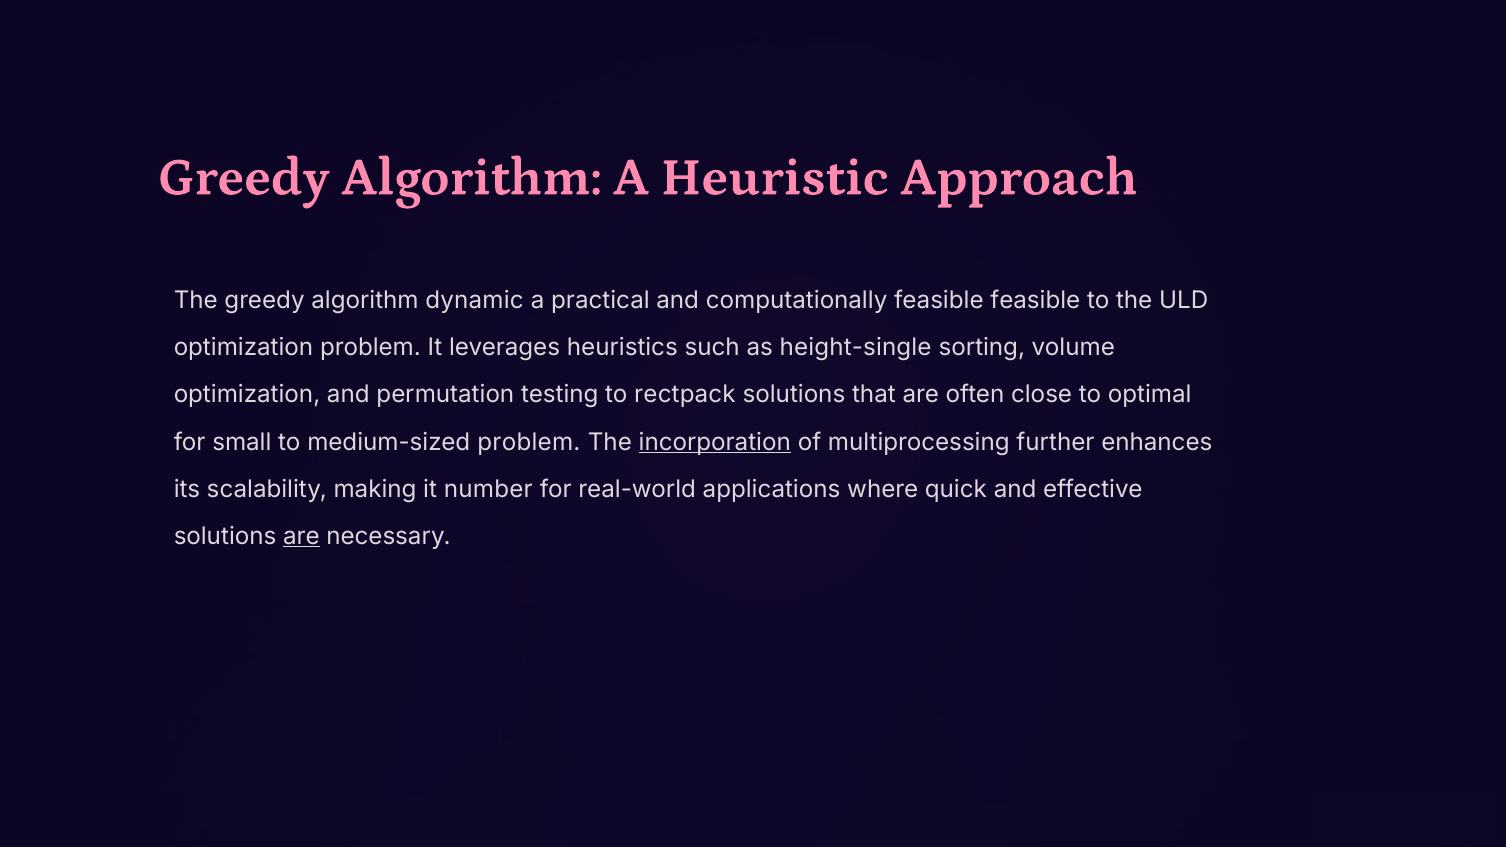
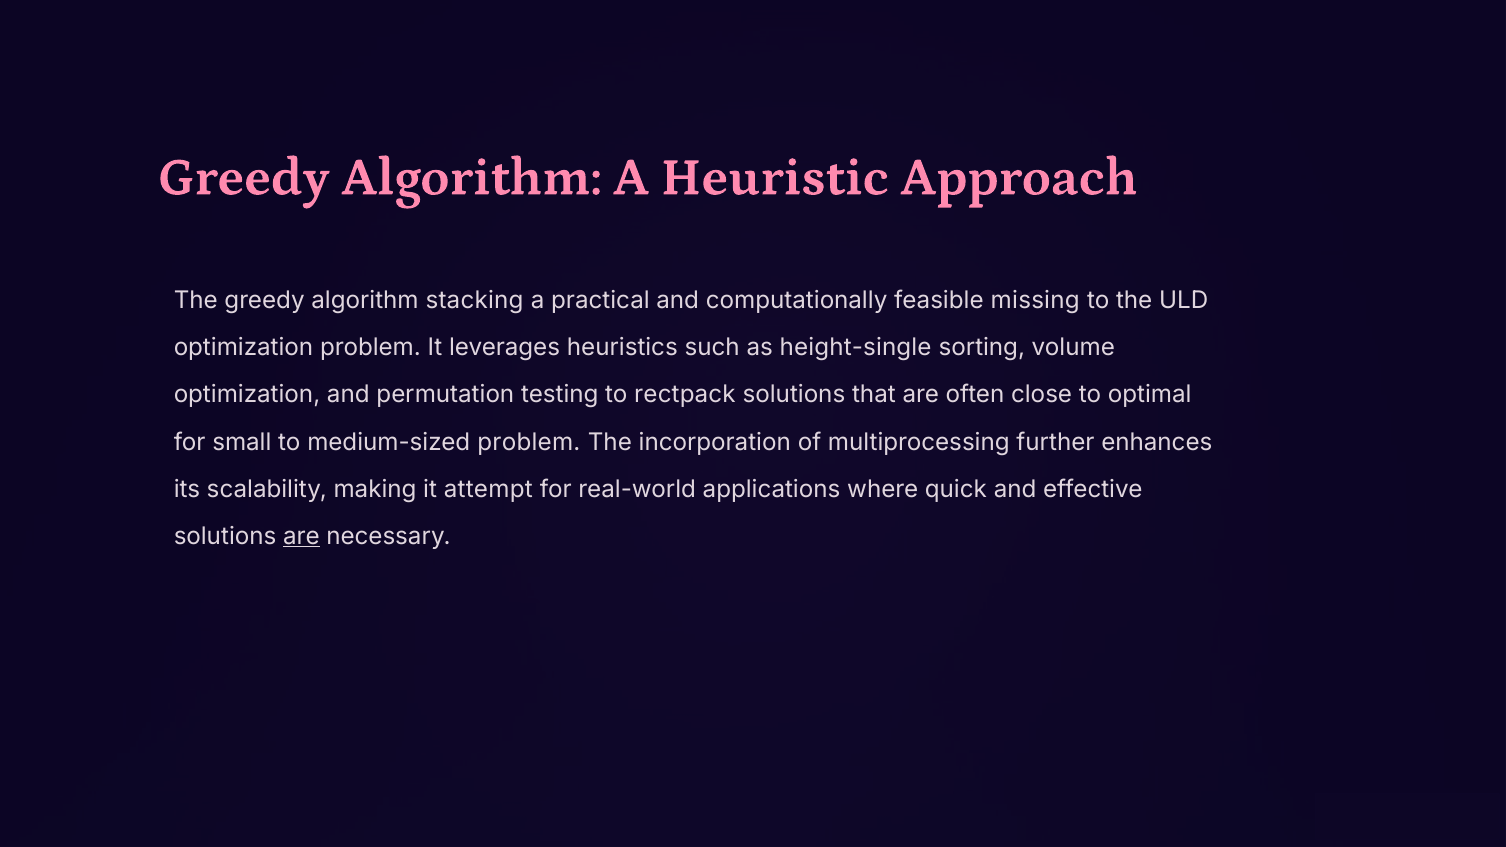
dynamic: dynamic -> stacking
feasible feasible: feasible -> missing
incorporation underline: present -> none
number: number -> attempt
